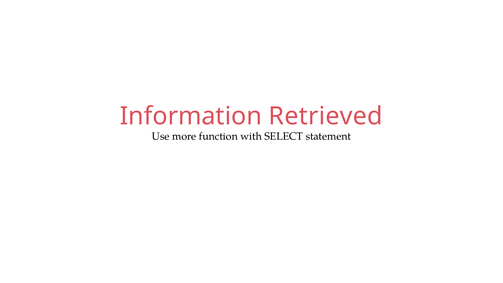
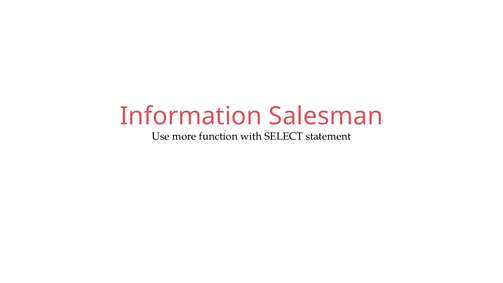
Retrieved: Retrieved -> Salesman
